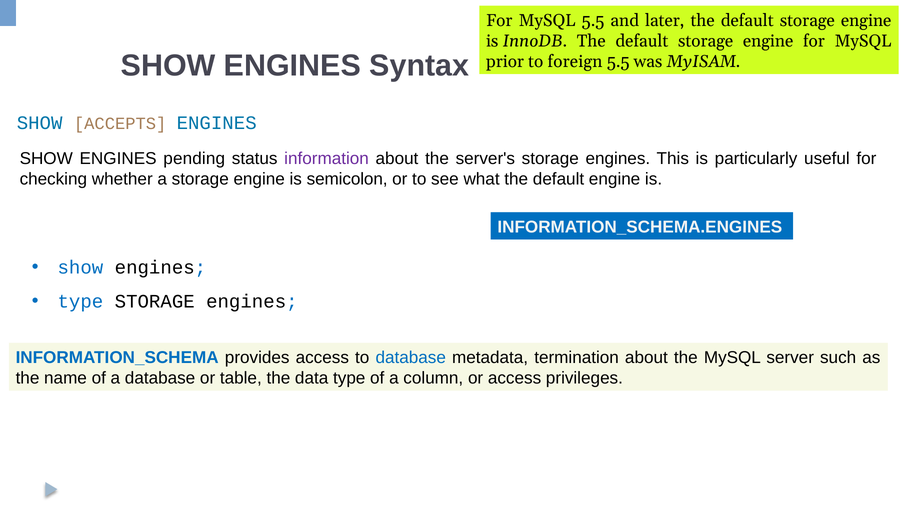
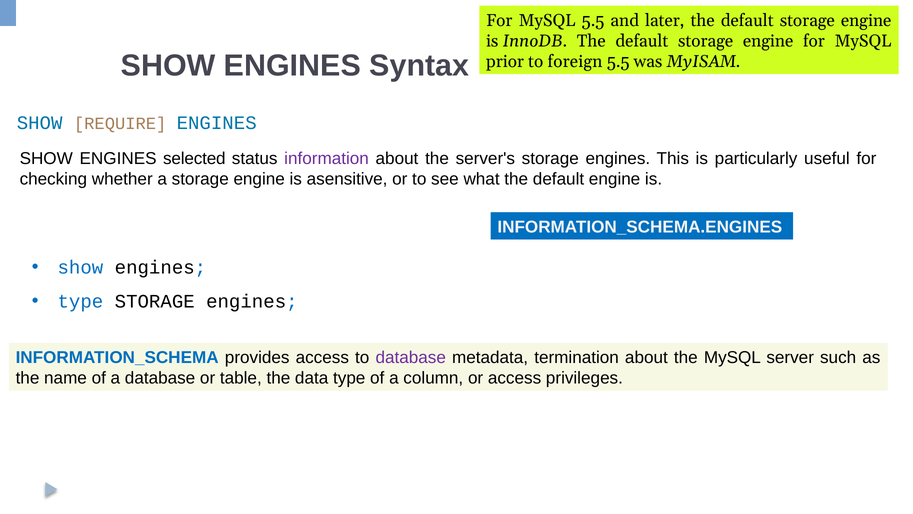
ACCEPTS: ACCEPTS -> REQUIRE
pending: pending -> selected
semicolon: semicolon -> asensitive
database at (411, 357) colour: blue -> purple
